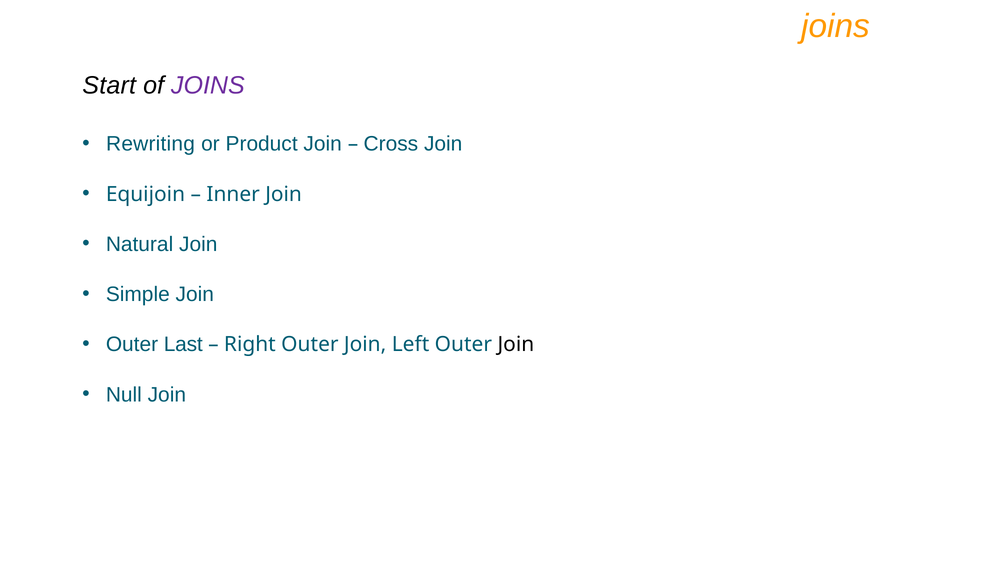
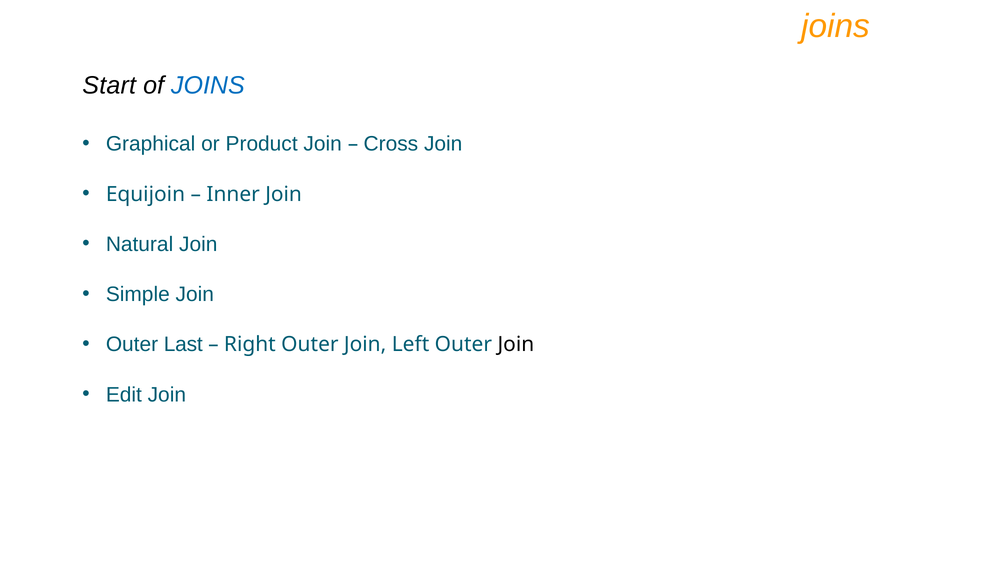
JOINS at (208, 86) colour: purple -> blue
Rewriting: Rewriting -> Graphical
Null: Null -> Edit
